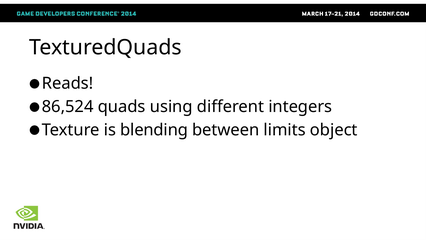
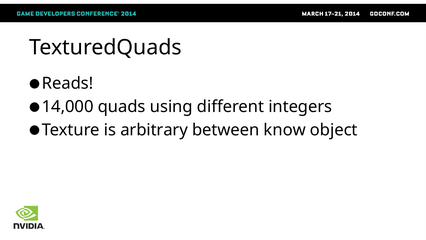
86,524: 86,524 -> 14,000
blending: blending -> arbitrary
limits: limits -> know
